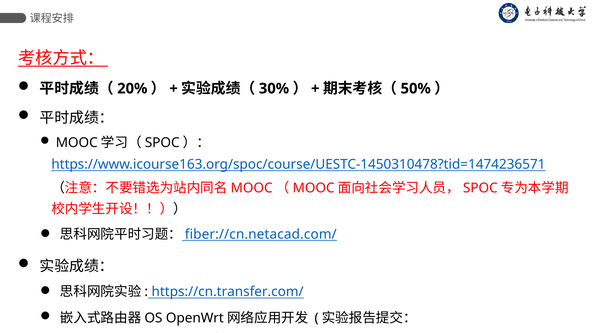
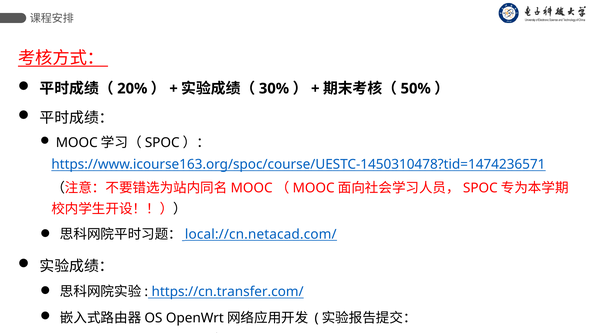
fiber://cn.netacad.com/: fiber://cn.netacad.com/ -> local://cn.netacad.com/
